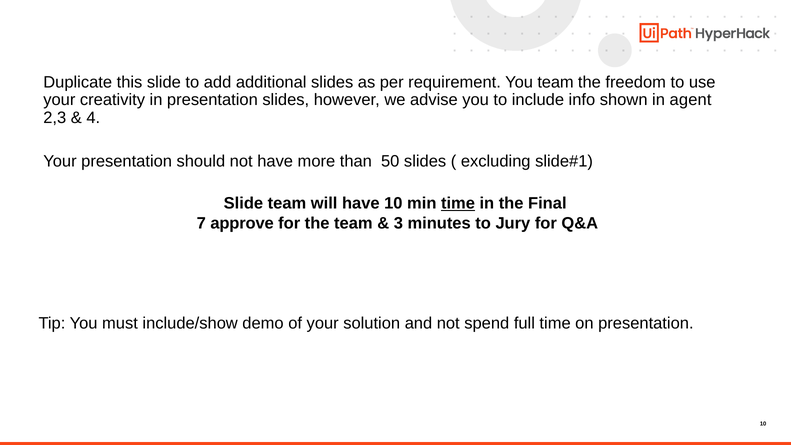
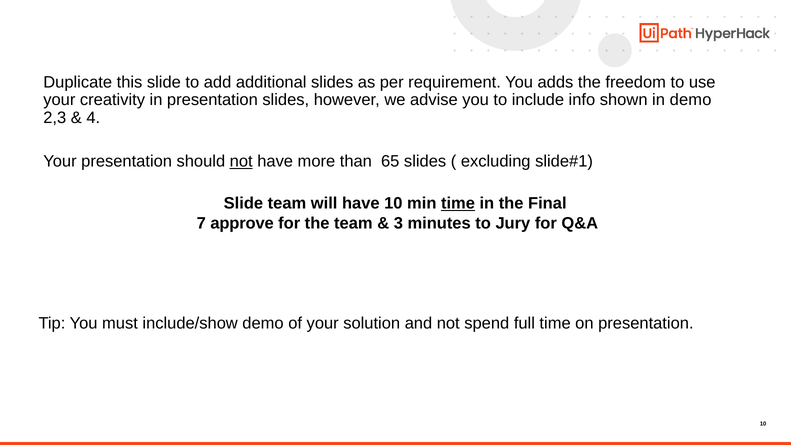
You team: team -> adds
in agent: agent -> demo
not at (241, 162) underline: none -> present
50: 50 -> 65
